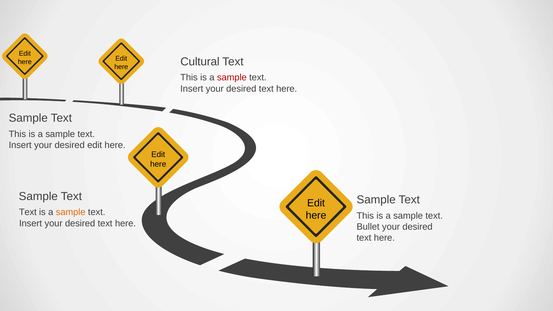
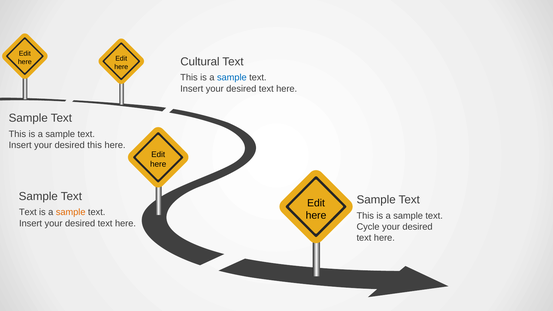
sample at (232, 78) colour: red -> blue
desired edit: edit -> this
Bullet: Bullet -> Cycle
